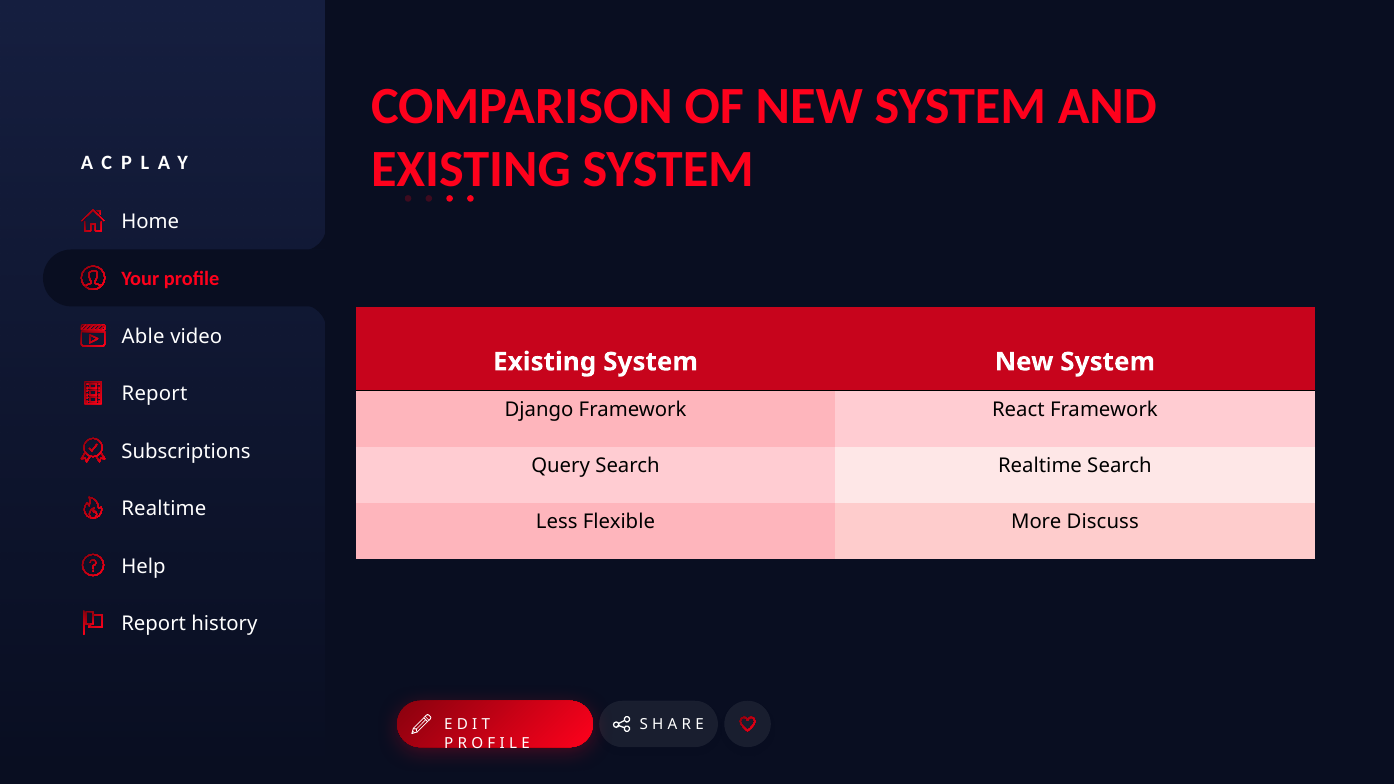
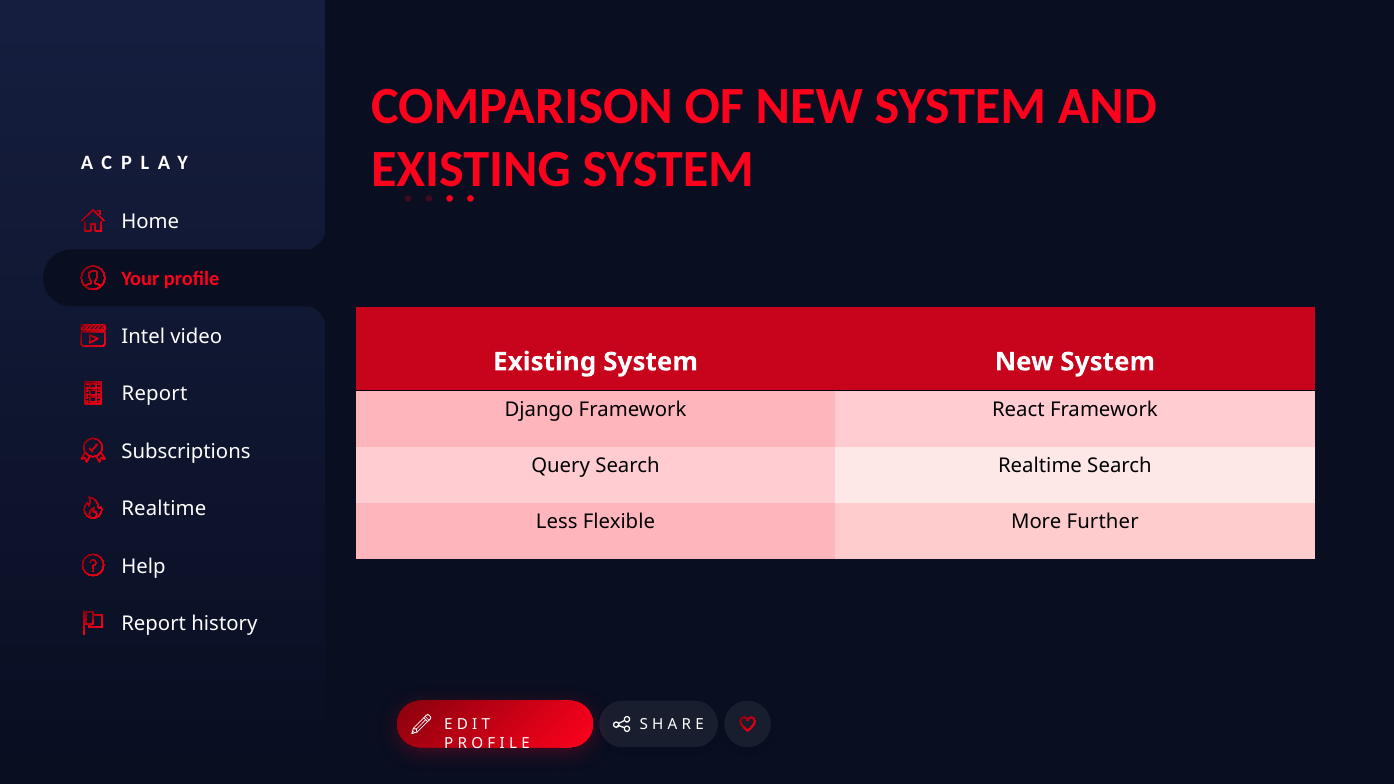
Able: Able -> Intel
Discuss: Discuss -> Further
